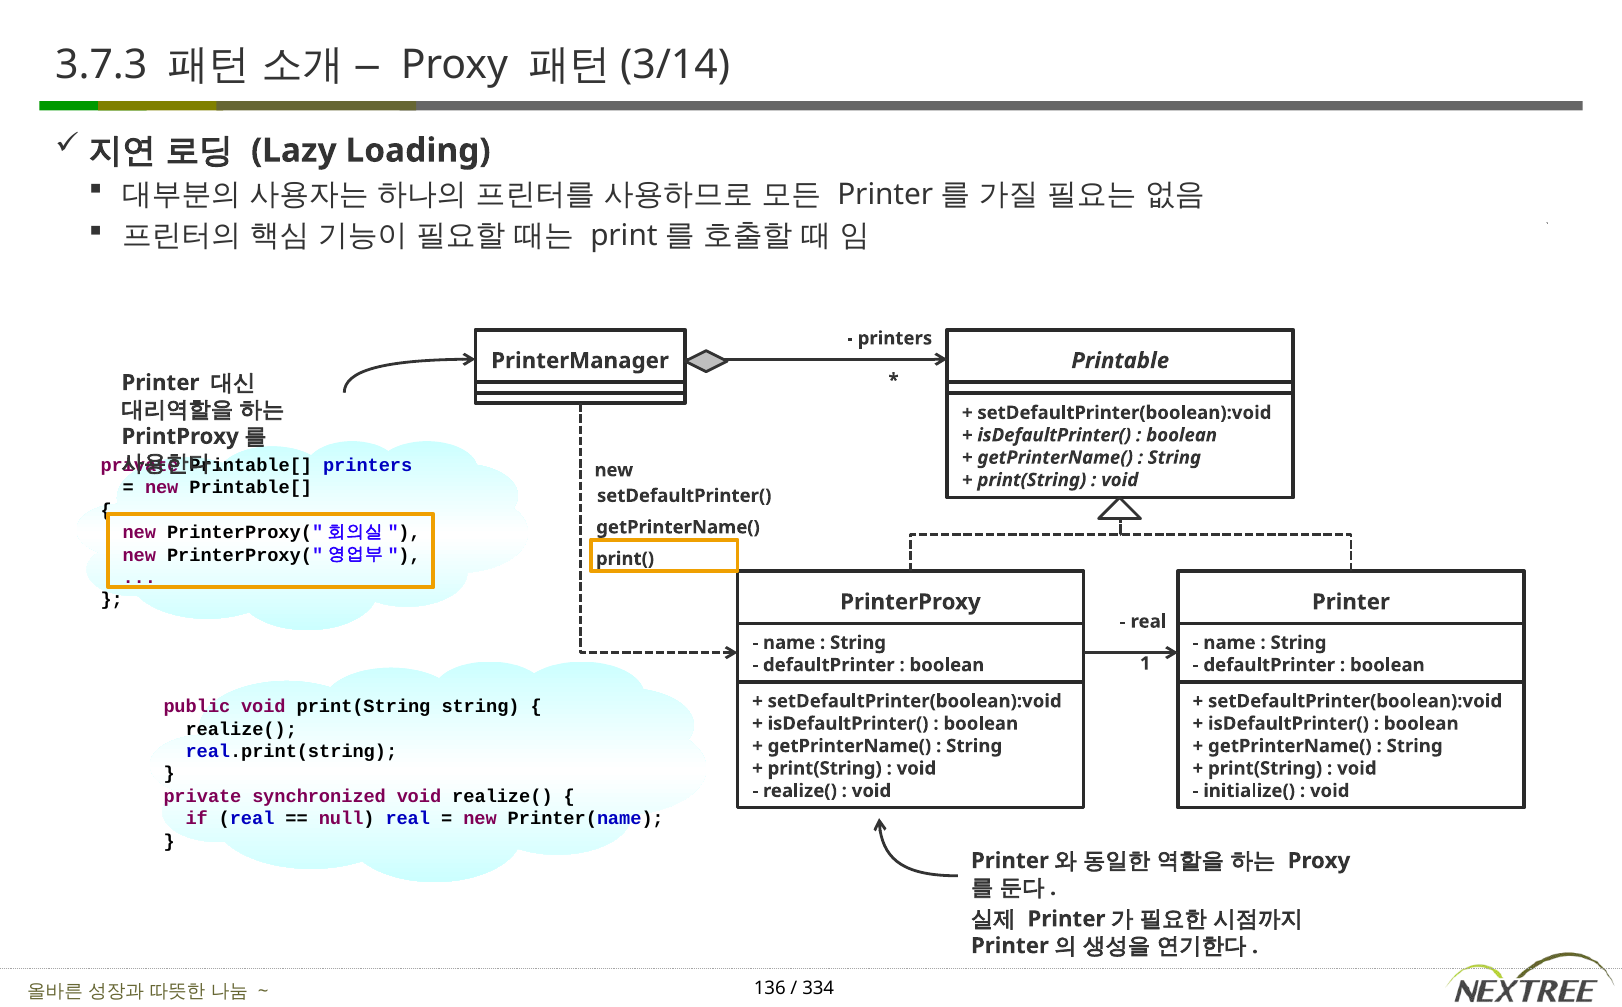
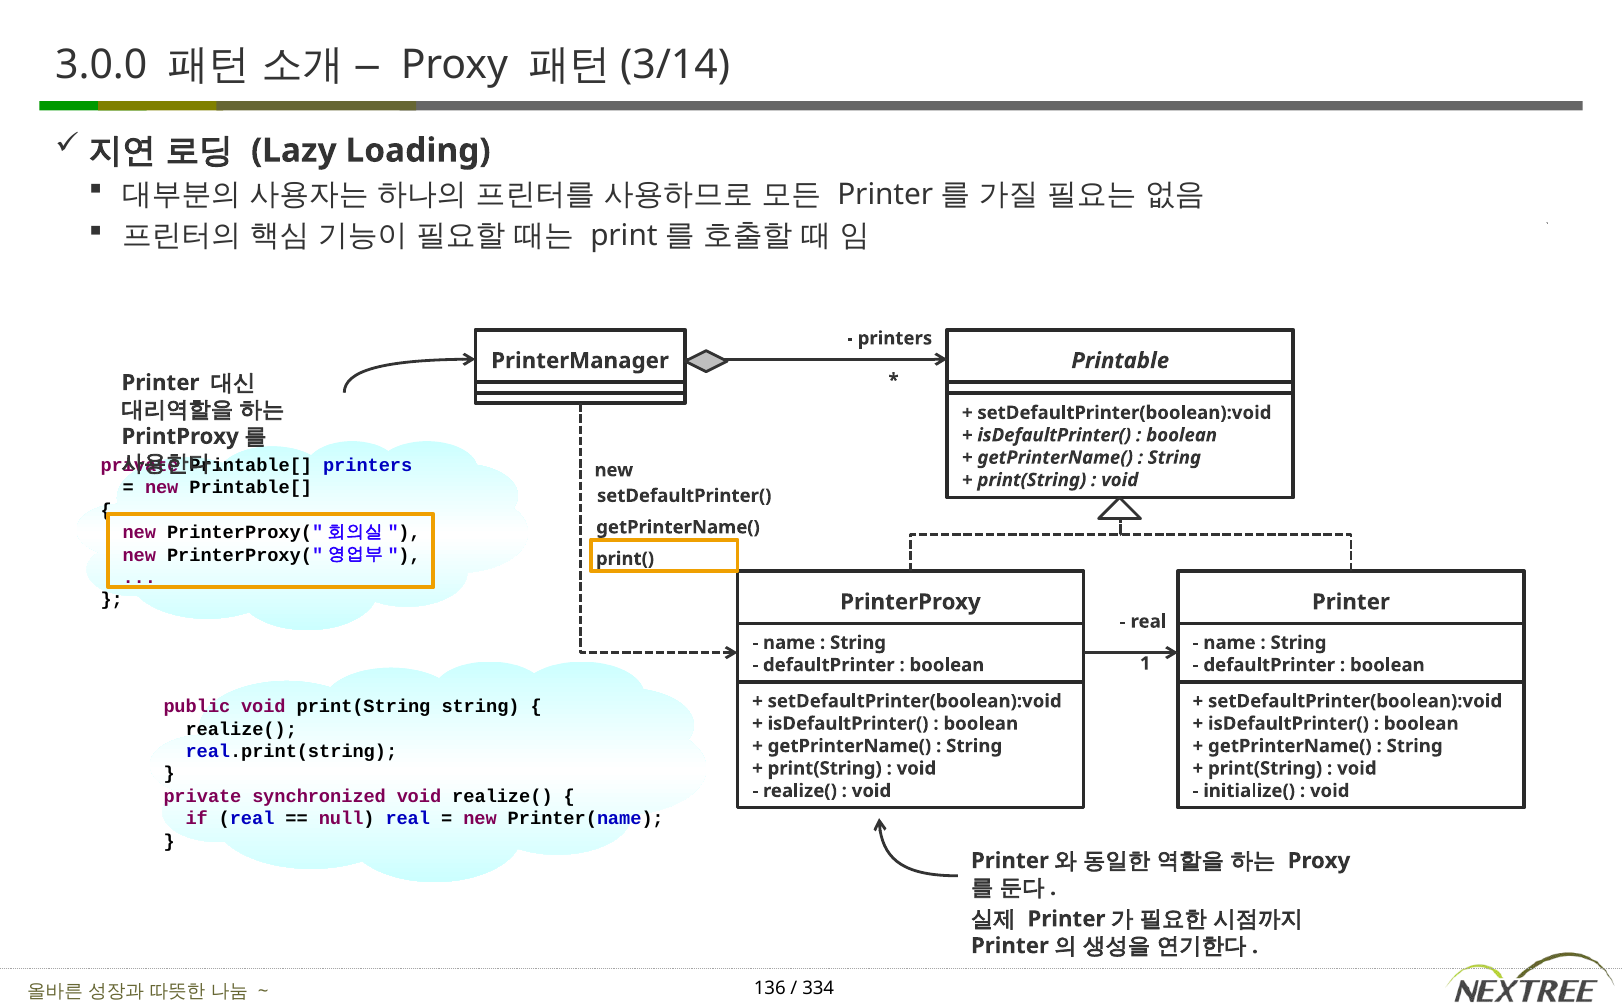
3.7.3: 3.7.3 -> 3.0.0
